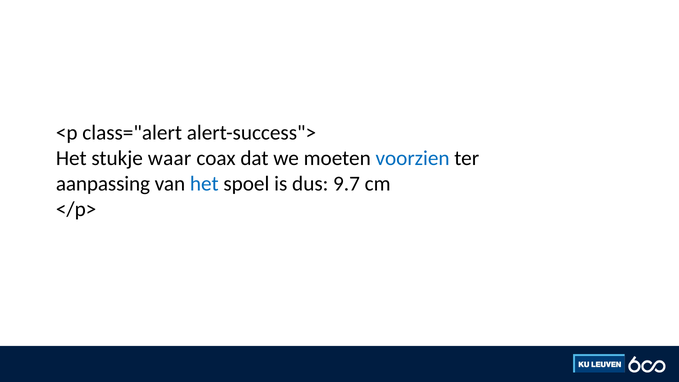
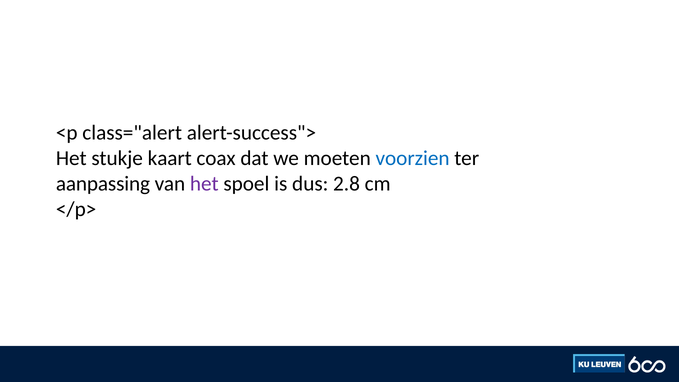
waar: waar -> kaart
het at (204, 184) colour: blue -> purple
9.7: 9.7 -> 2.8
